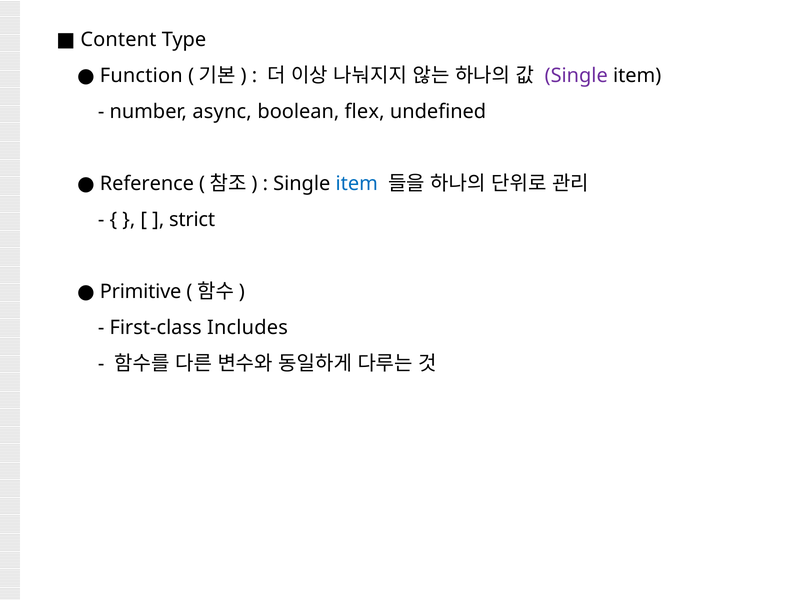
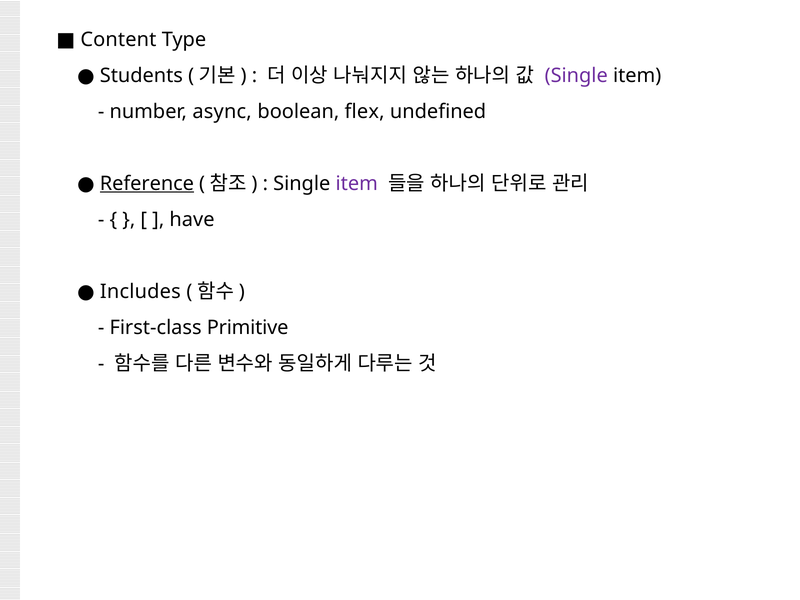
Function: Function -> Students
Reference underline: none -> present
item at (357, 184) colour: blue -> purple
strict: strict -> have
Primitive: Primitive -> Includes
Includes: Includes -> Primitive
